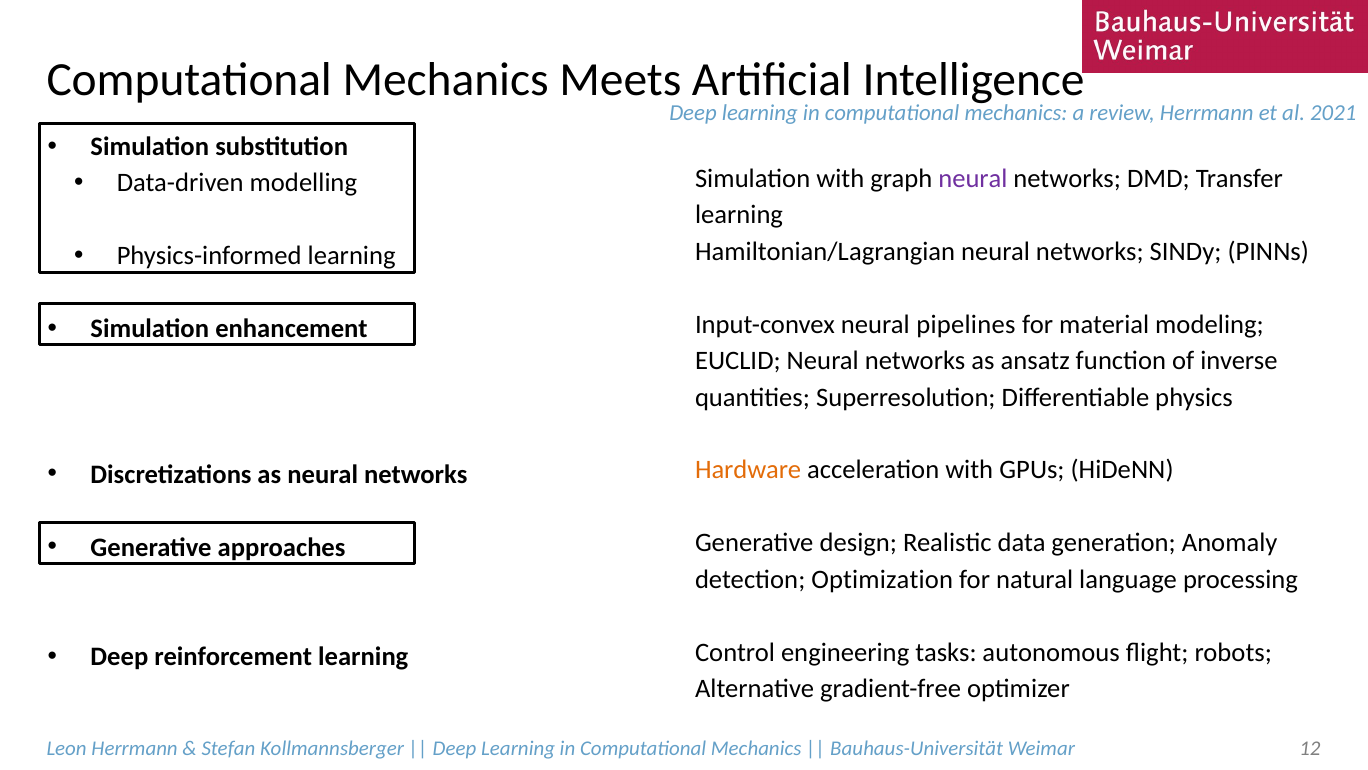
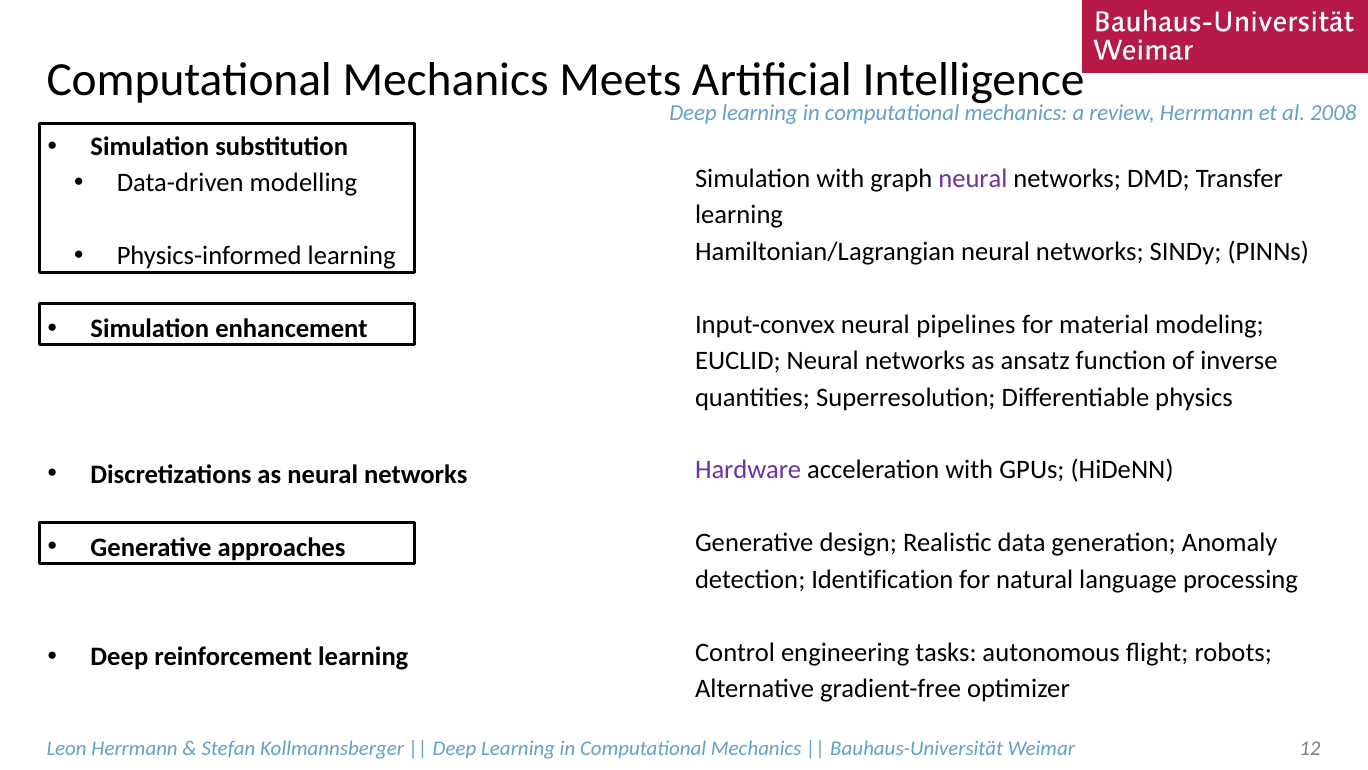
2021: 2021 -> 2008
Hardware colour: orange -> purple
Optimization: Optimization -> Identification
